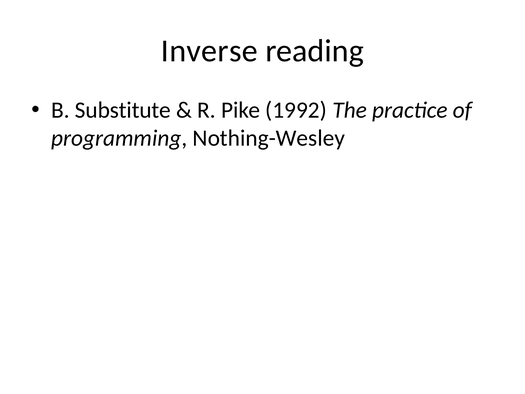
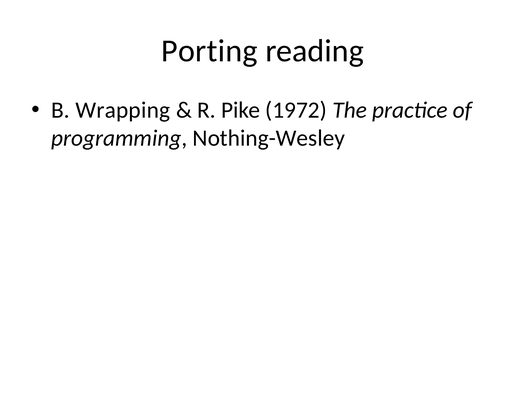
Inverse: Inverse -> Porting
Substitute: Substitute -> Wrapping
1992: 1992 -> 1972
